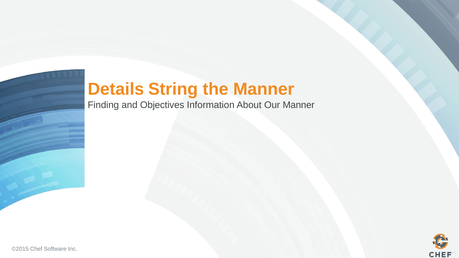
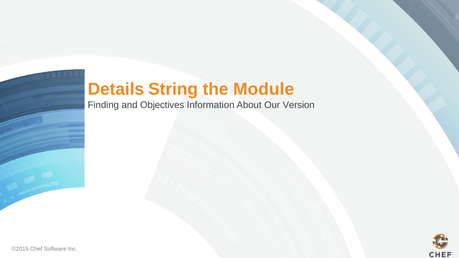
the Manner: Manner -> Module
Our Manner: Manner -> Version
